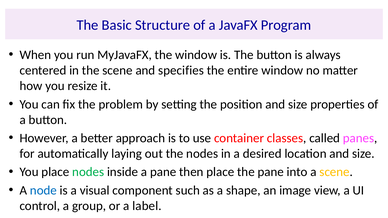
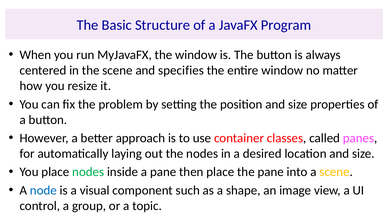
label: label -> topic
